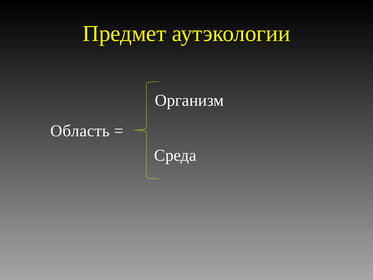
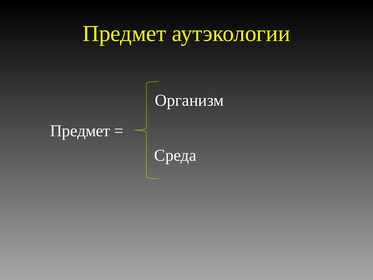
Область at (80, 131): Область -> Предмет
